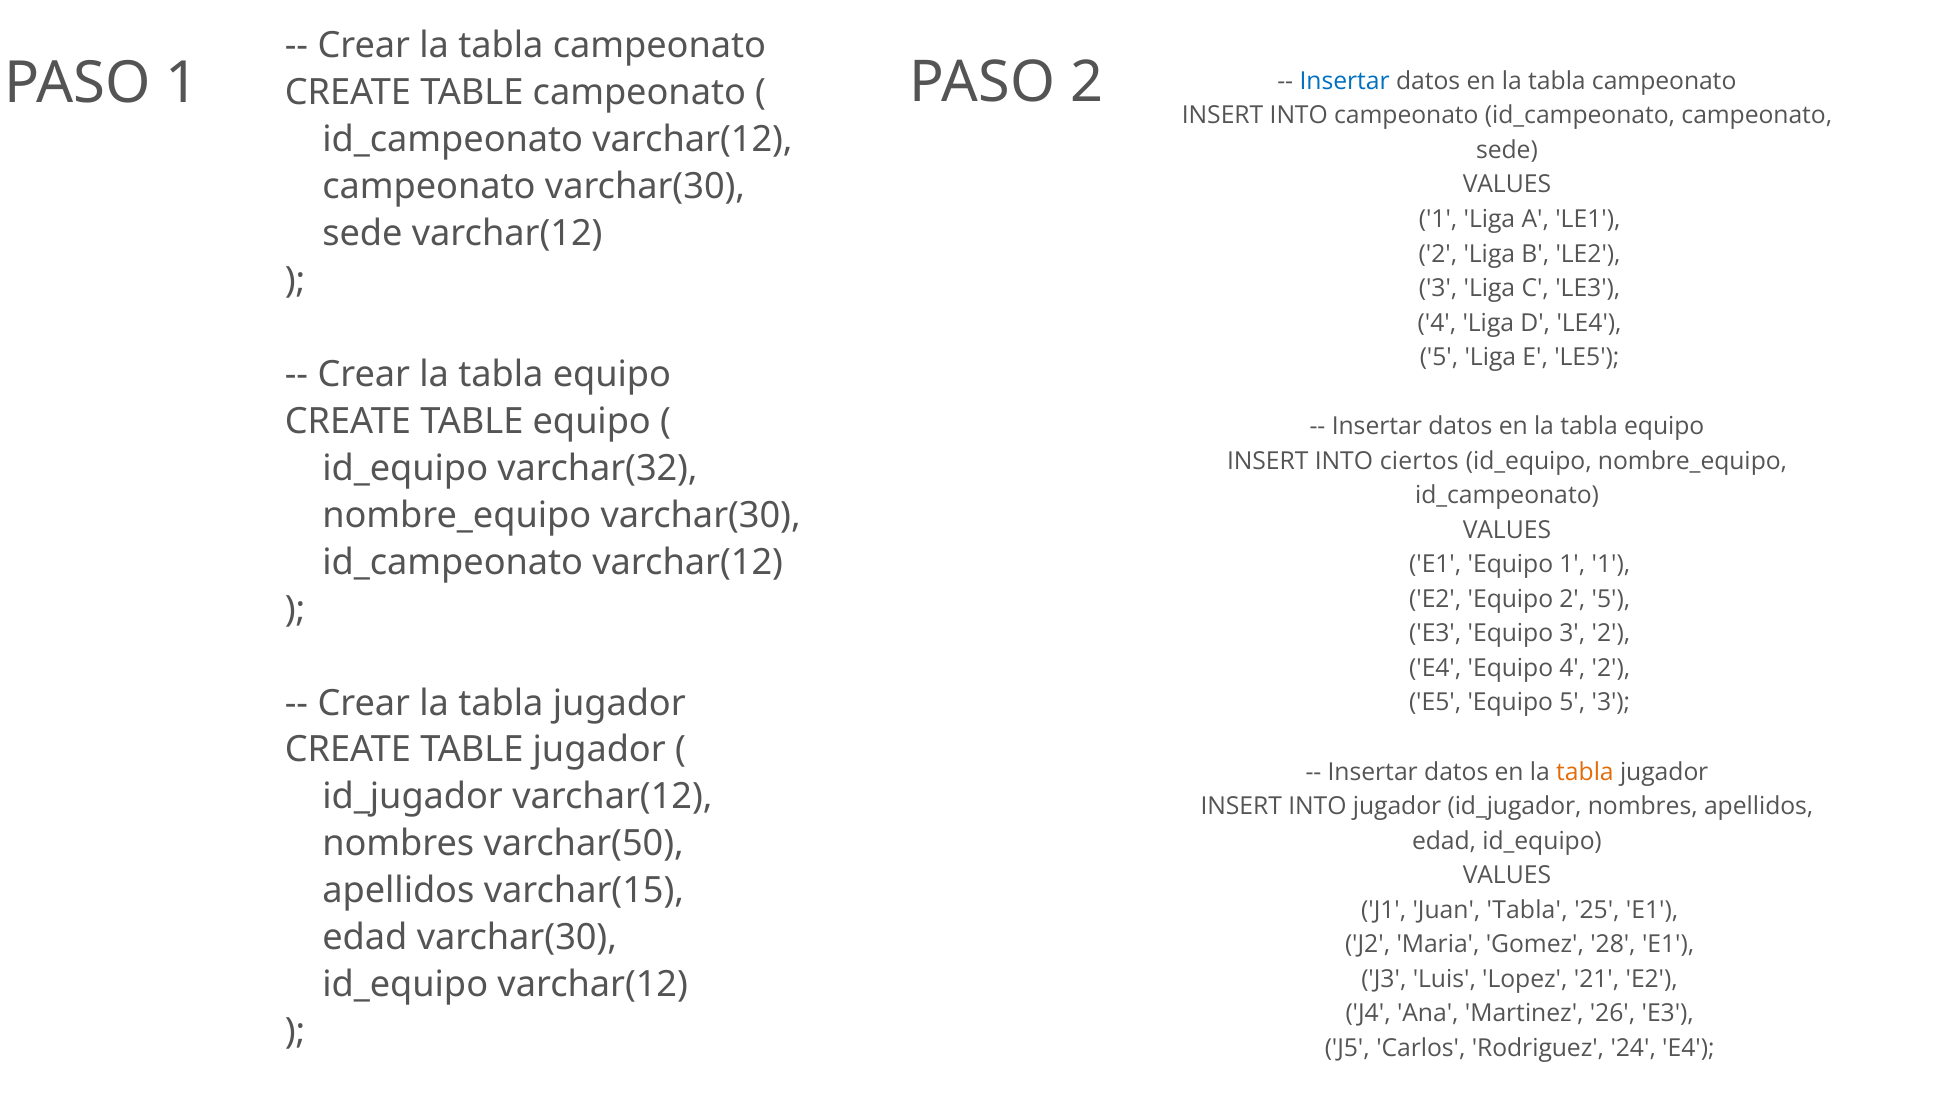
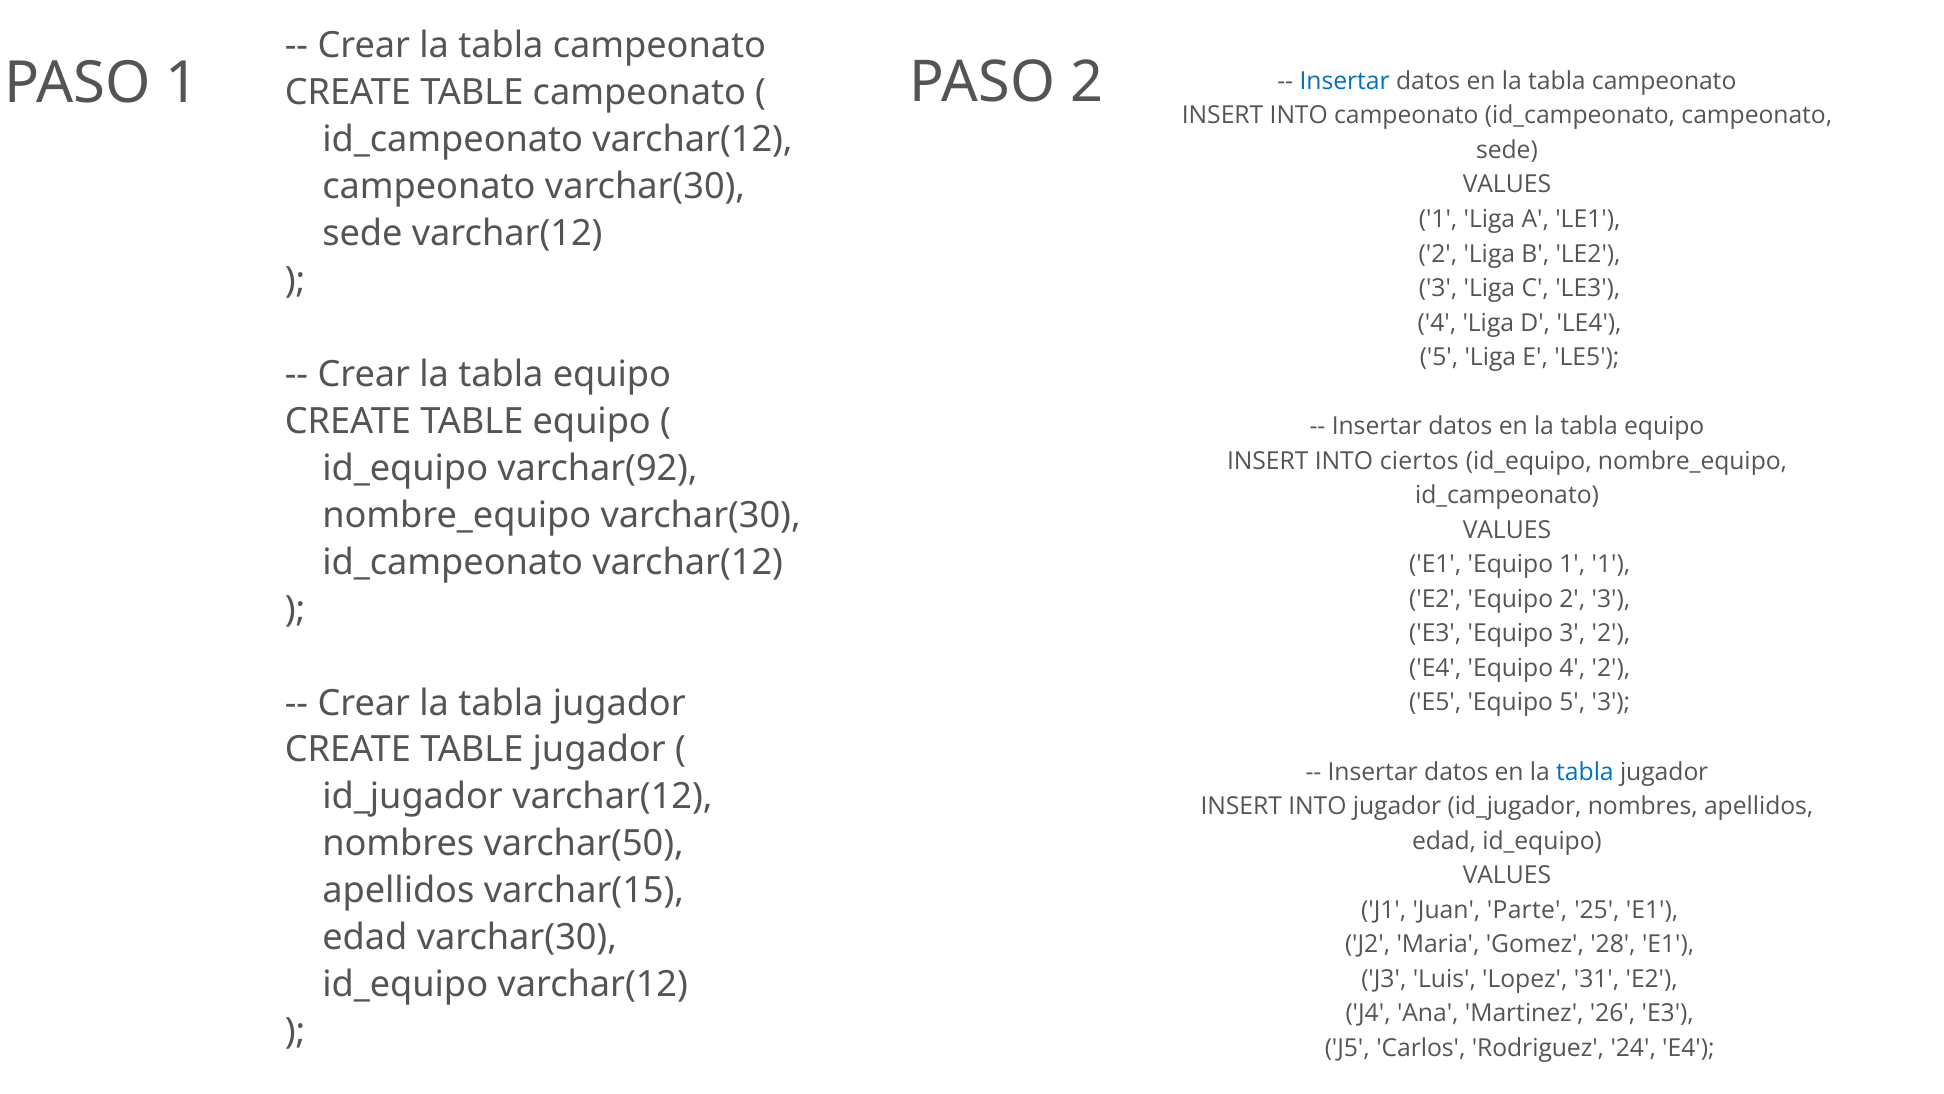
varchar(32: varchar(32 -> varchar(92
2 5: 5 -> 3
tabla at (1585, 772) colour: orange -> blue
Juan Tabla: Tabla -> Parte
21: 21 -> 31
